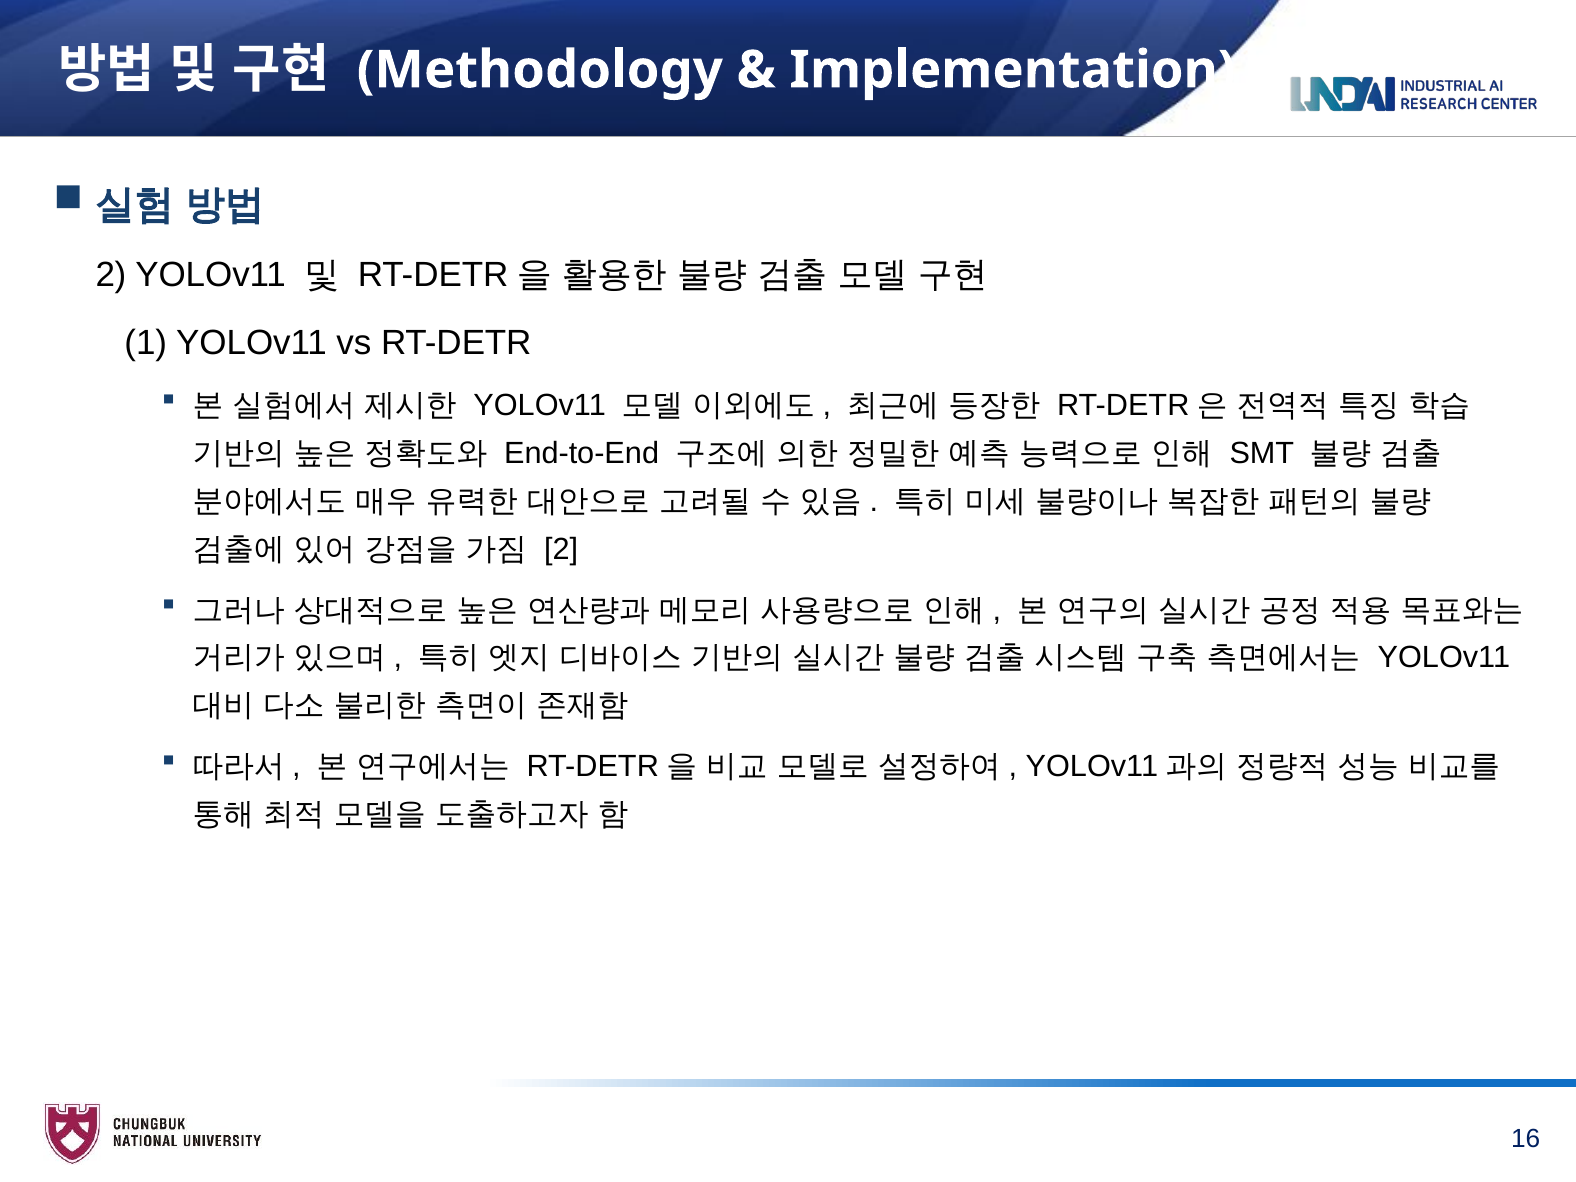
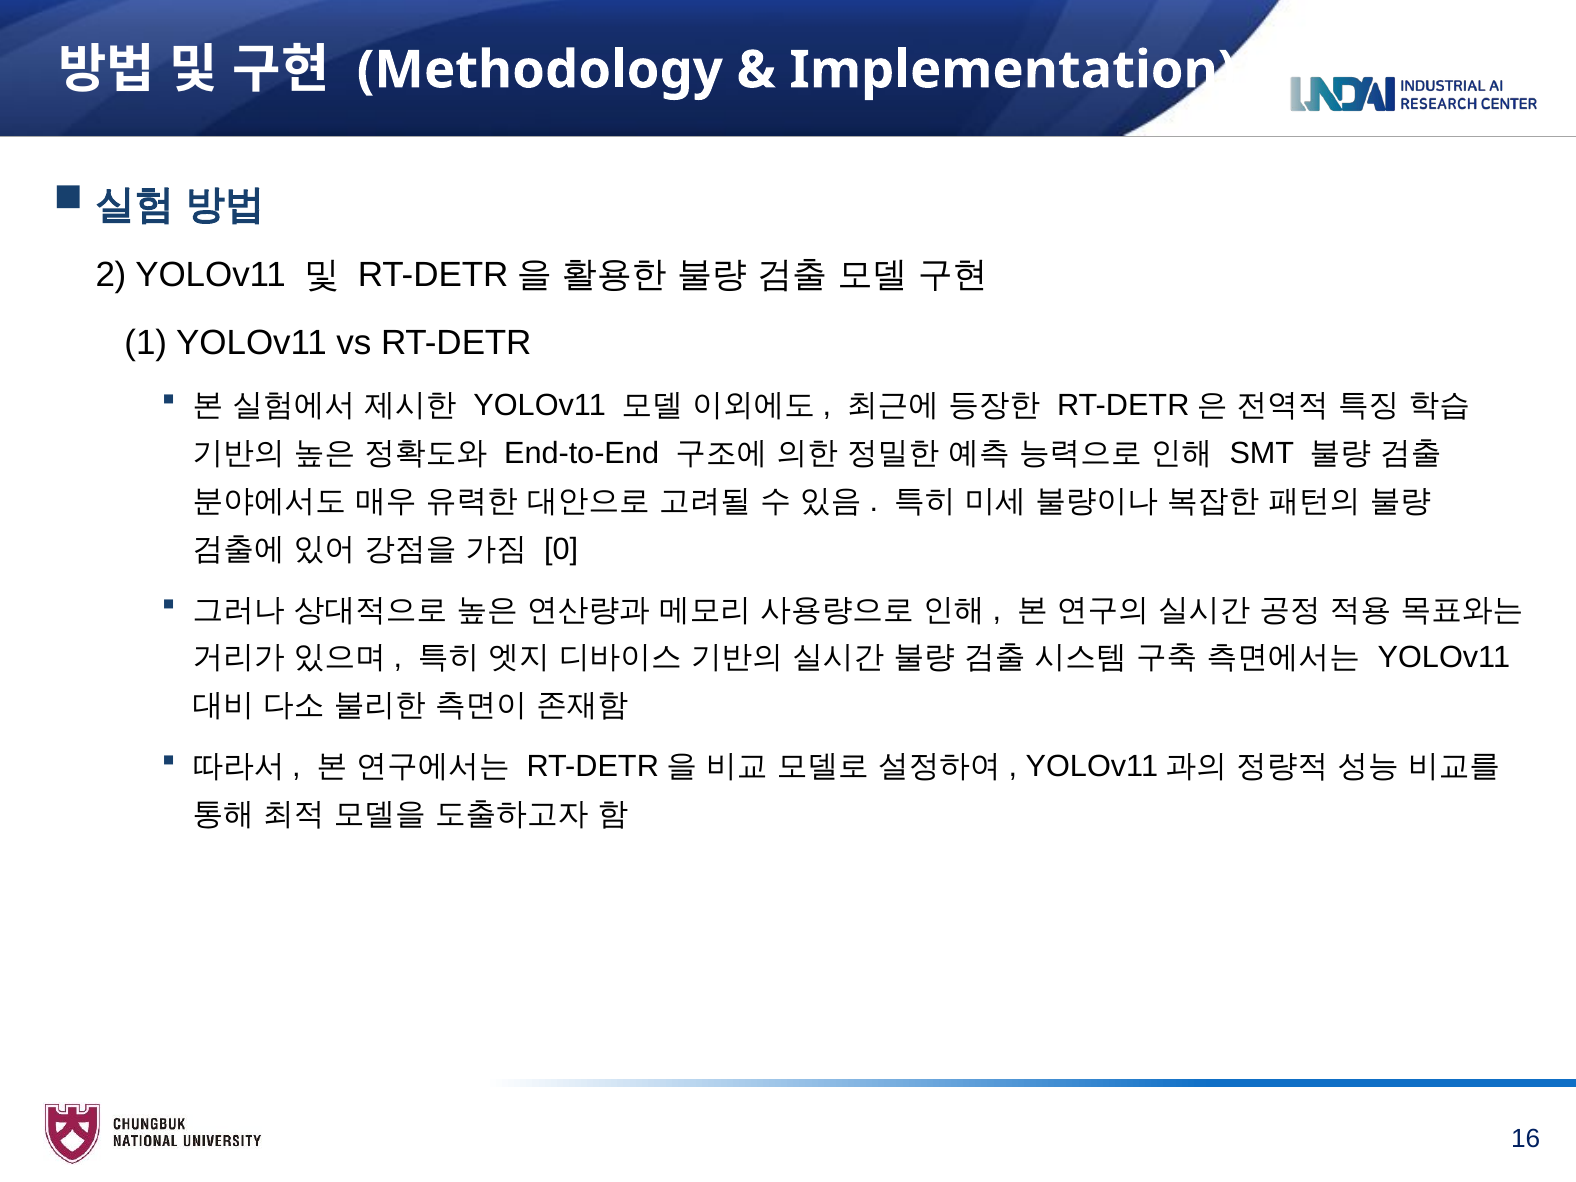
2 at (561, 549): 2 -> 0
